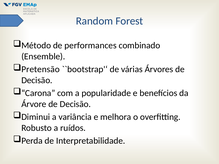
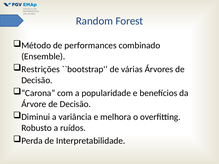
Pretensão: Pretensão -> Restrições
